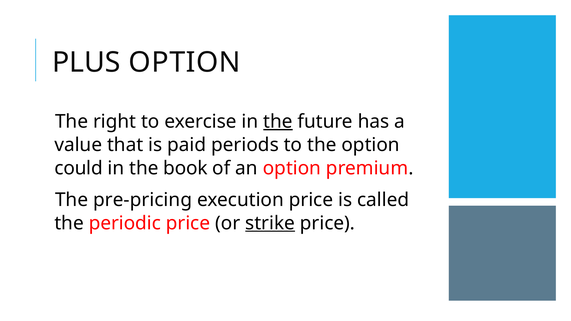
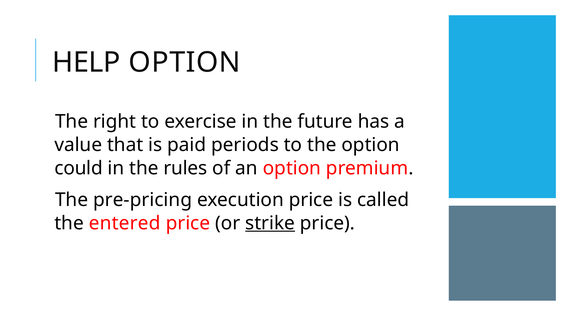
PLUS: PLUS -> HELP
the at (278, 122) underline: present -> none
book: book -> rules
periodic: periodic -> entered
